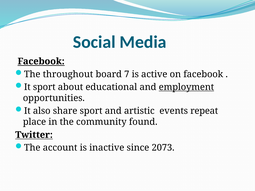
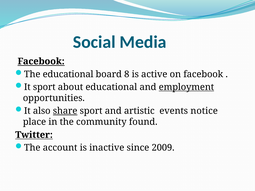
The throughout: throughout -> educational
7: 7 -> 8
share underline: none -> present
repeat: repeat -> notice
2073: 2073 -> 2009
